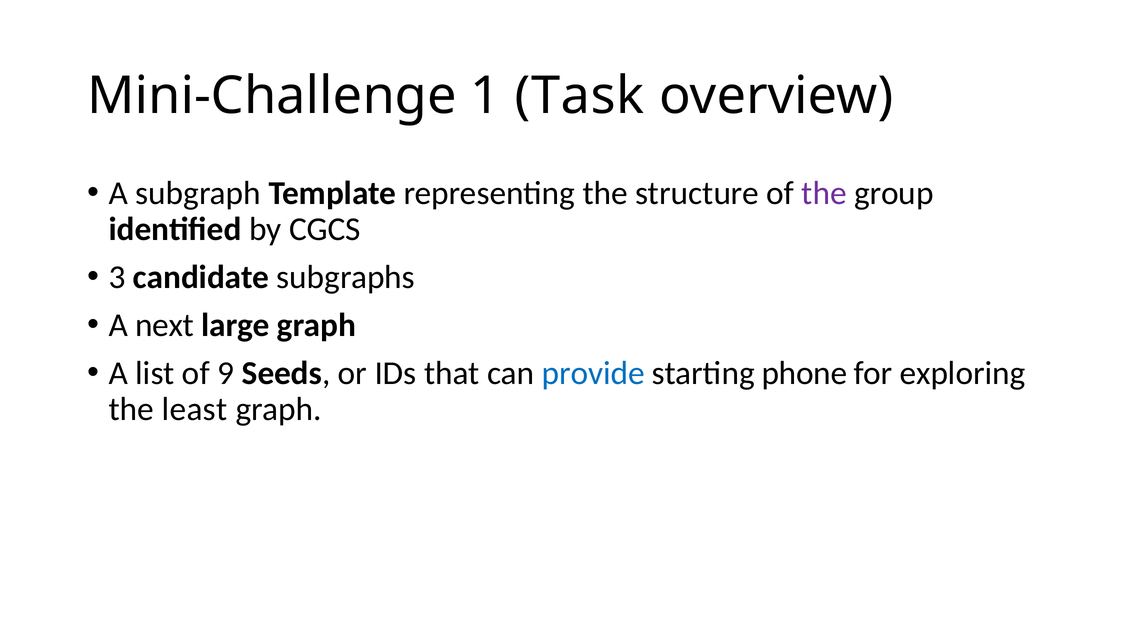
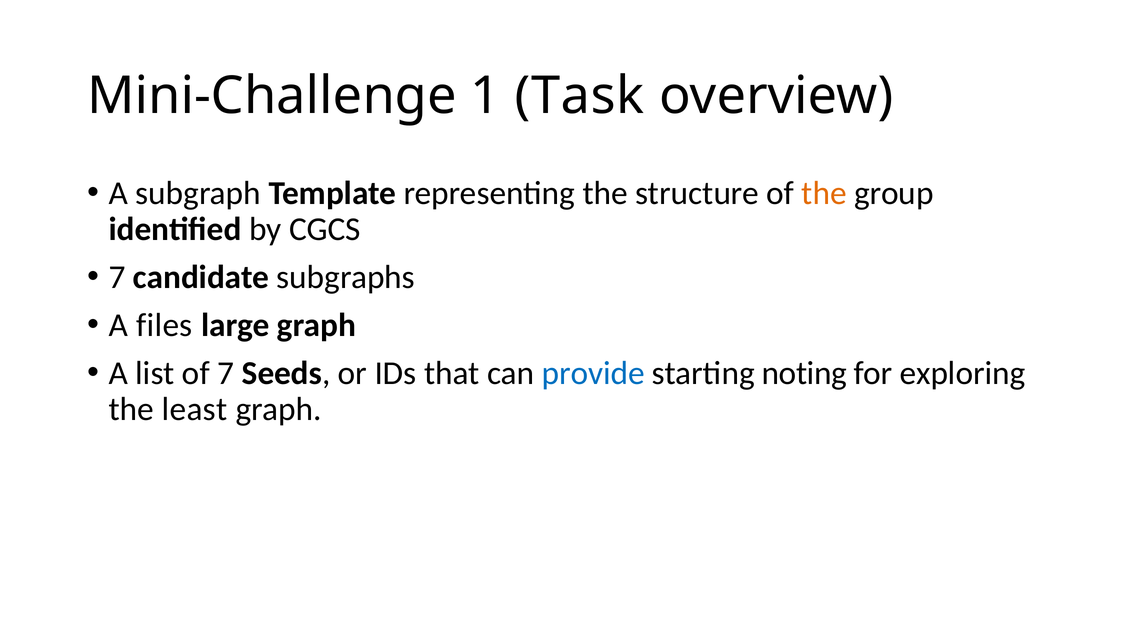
the at (824, 193) colour: purple -> orange
3 at (117, 277): 3 -> 7
next: next -> files
of 9: 9 -> 7
phone: phone -> noting
